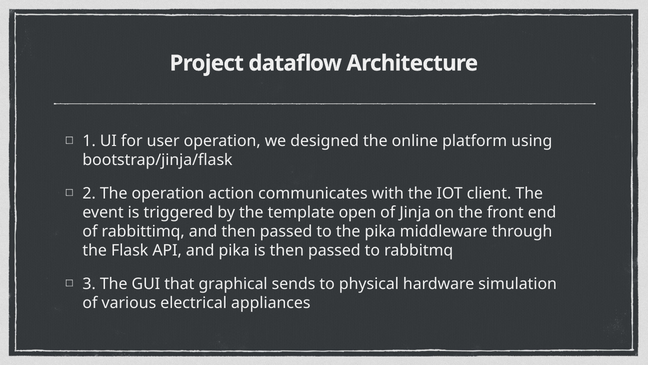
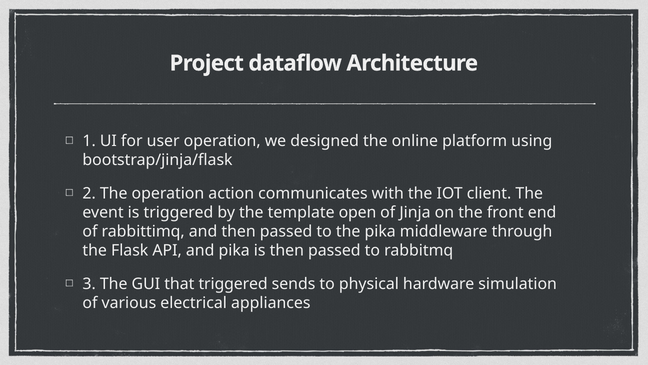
that graphical: graphical -> triggered
